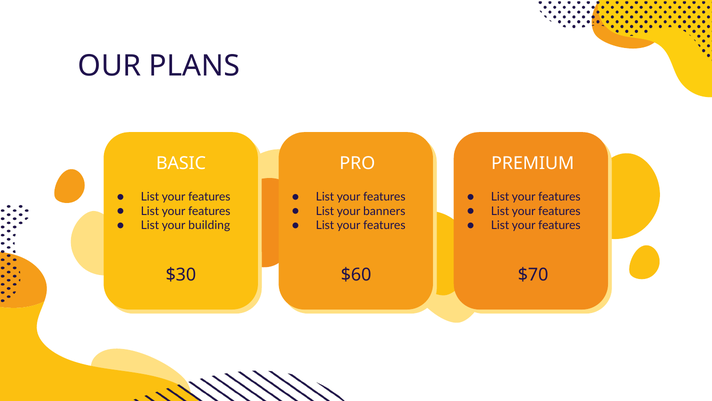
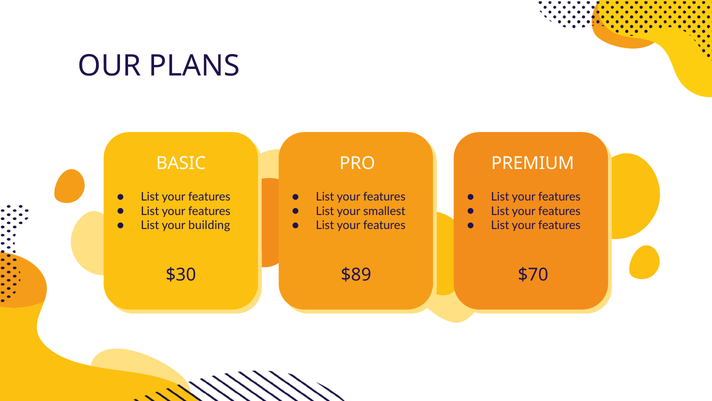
banners: banners -> smallest
$60: $60 -> $89
